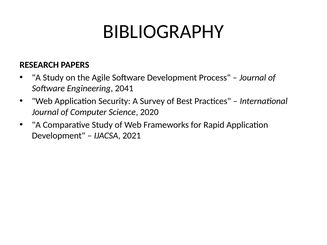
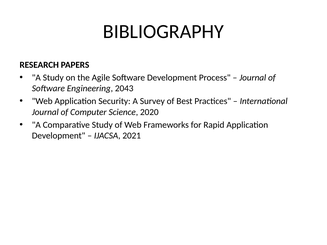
2041: 2041 -> 2043
